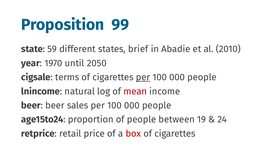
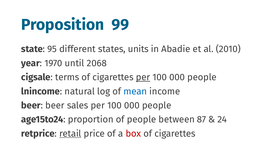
59: 59 -> 95
brief: brief -> units
2050: 2050 -> 2068
mean colour: red -> blue
19: 19 -> 87
retail underline: none -> present
